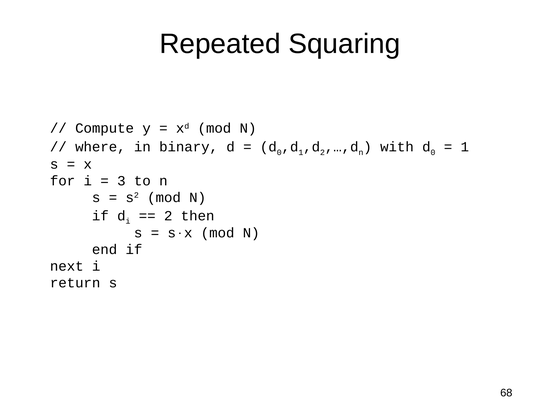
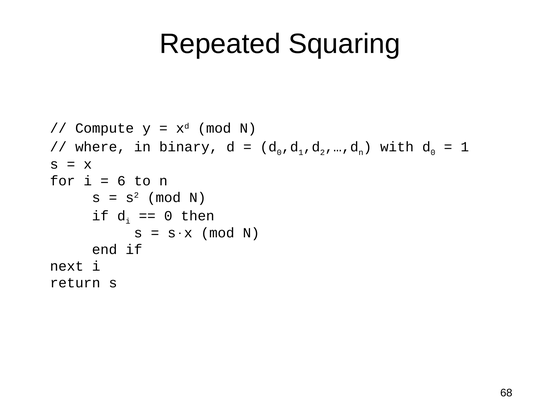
3: 3 -> 6
2 at (168, 216): 2 -> 0
